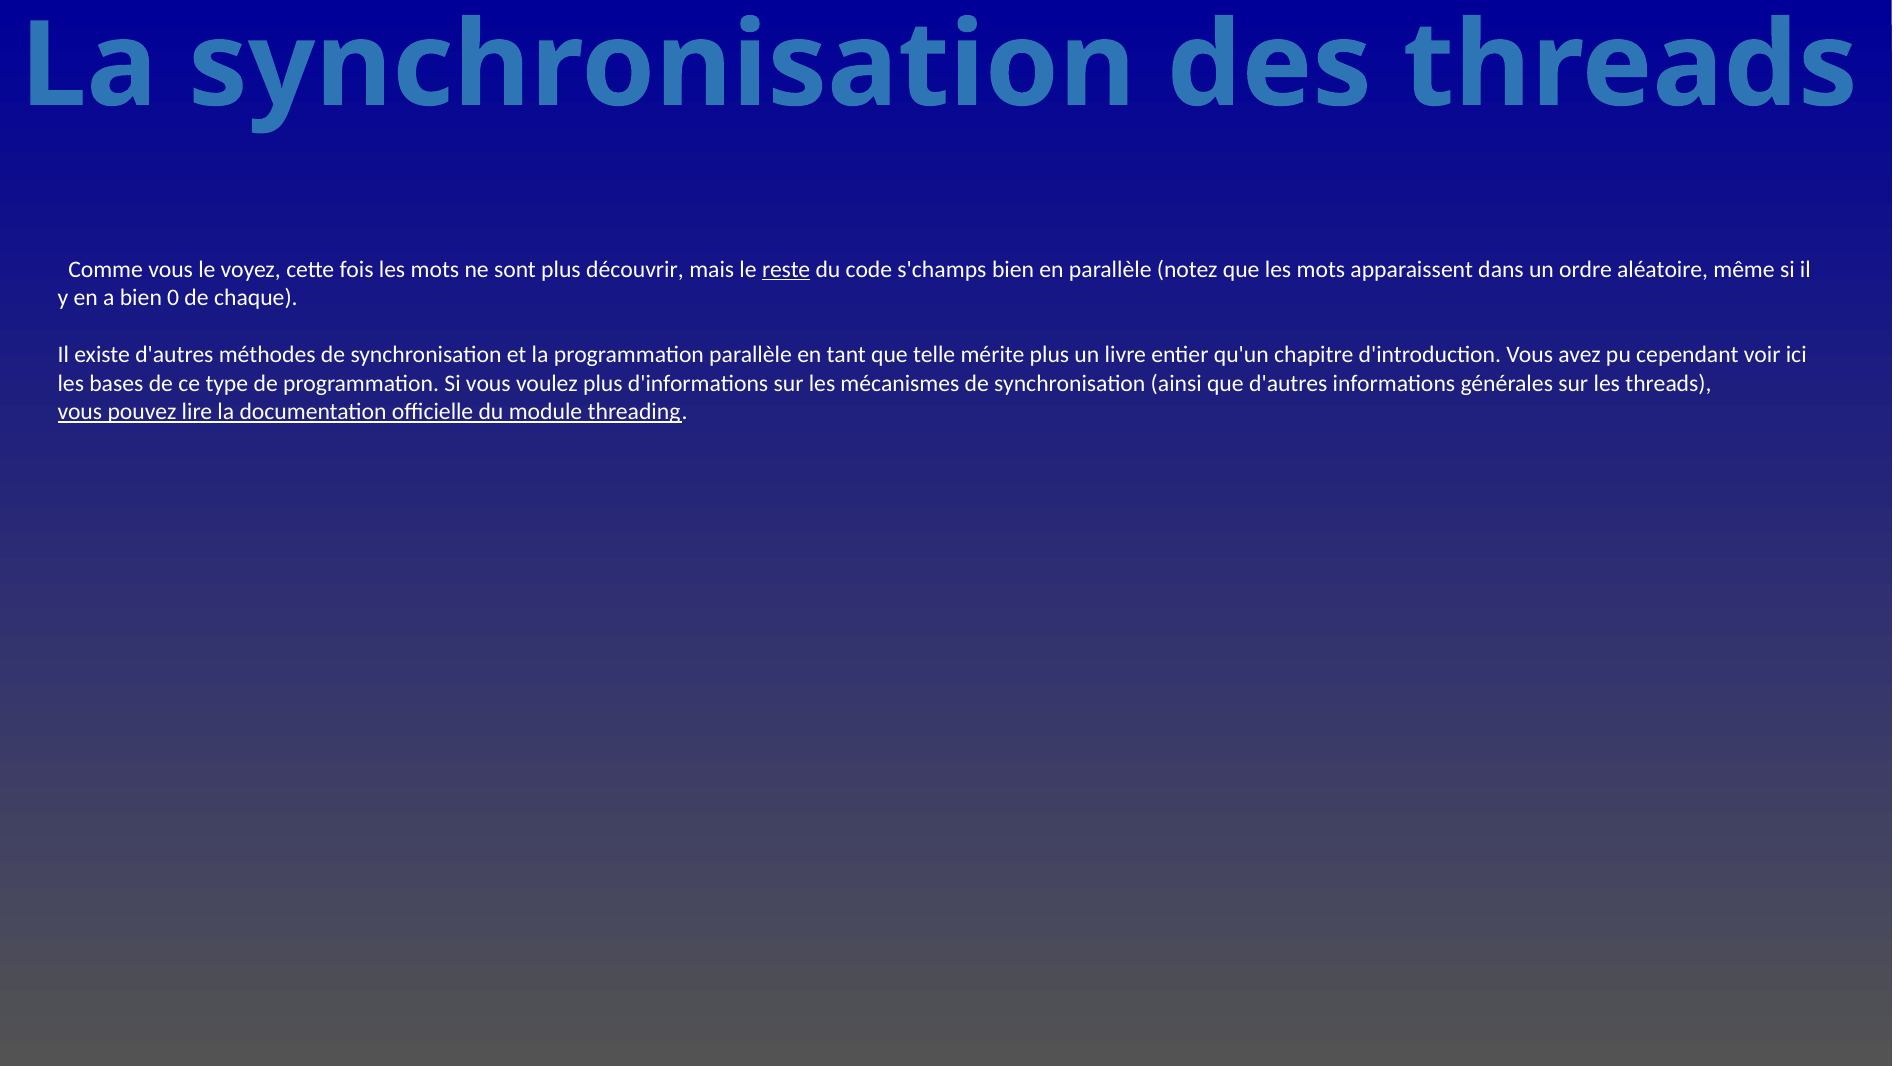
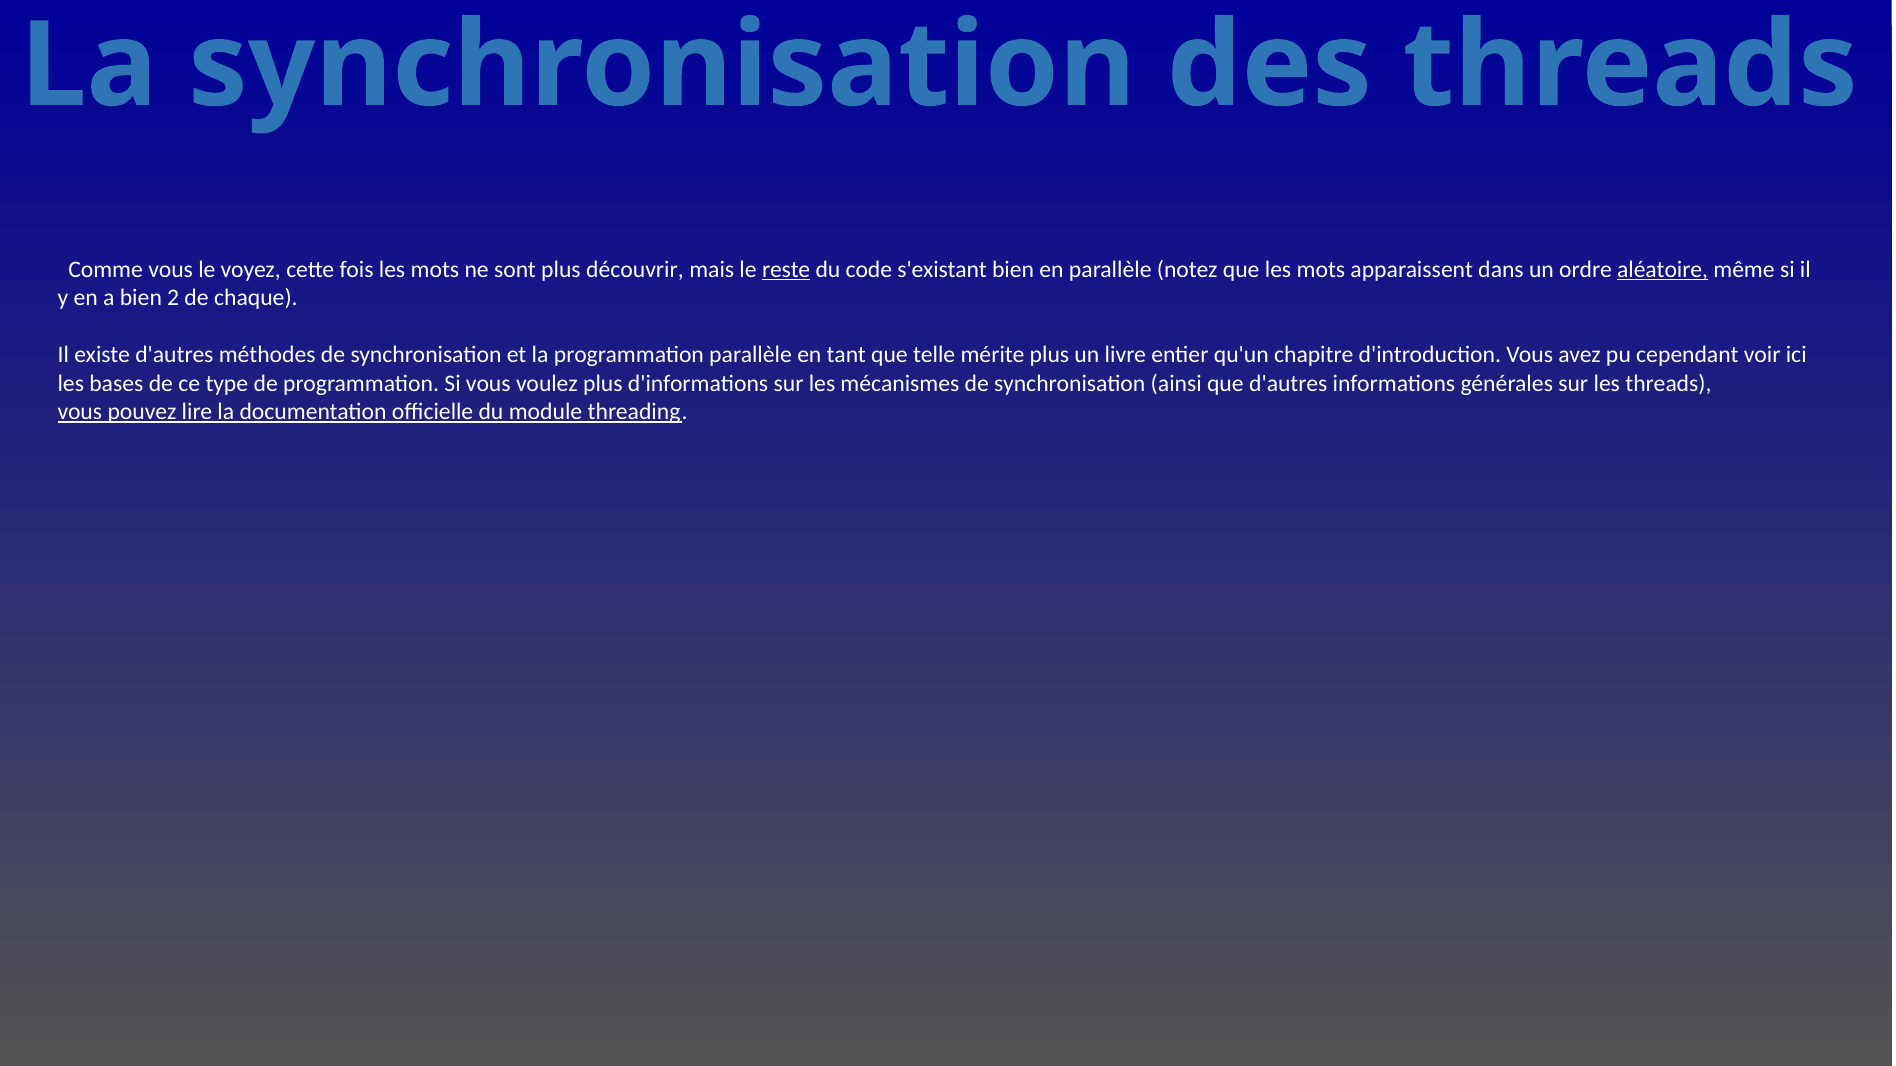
s'champs: s'champs -> s'existant
aléatoire underline: none -> present
0: 0 -> 2
